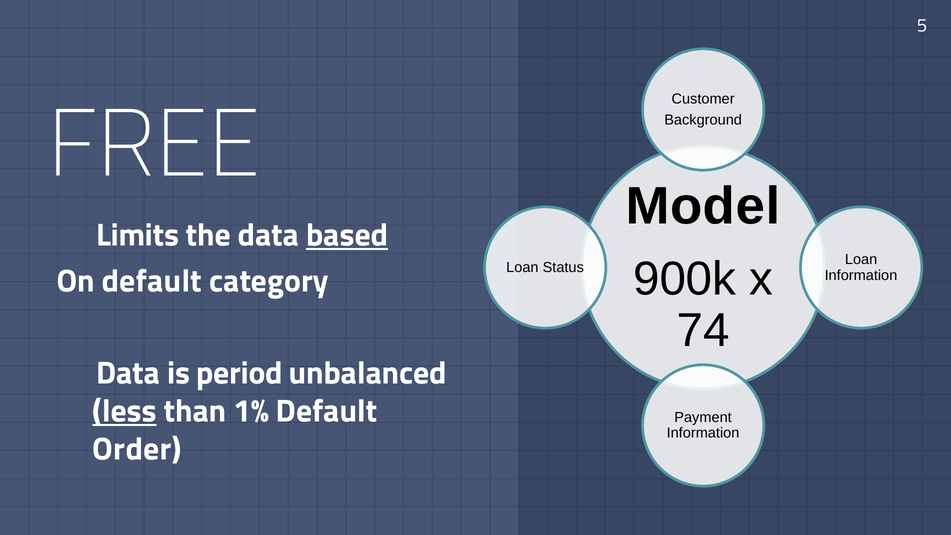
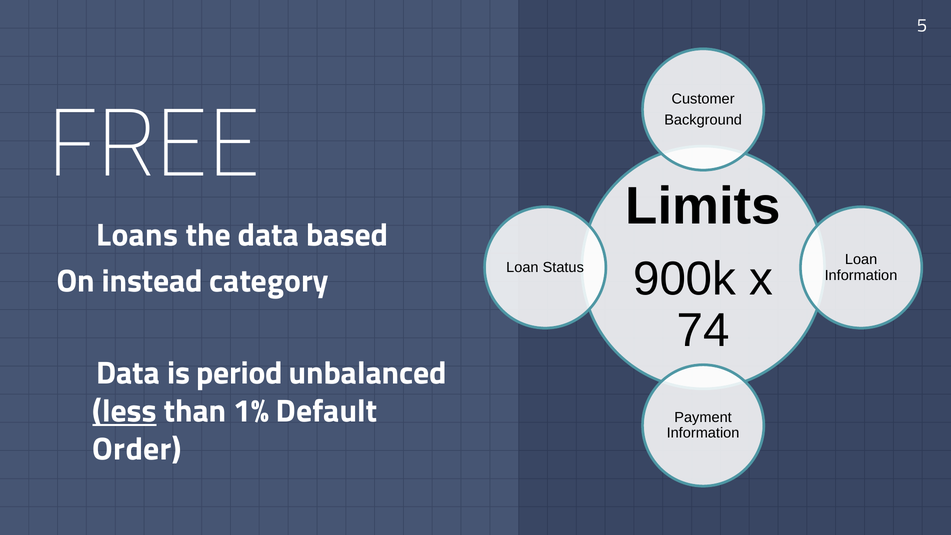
Model: Model -> Limits
Limits: Limits -> Loans
based underline: present -> none
On default: default -> instead
